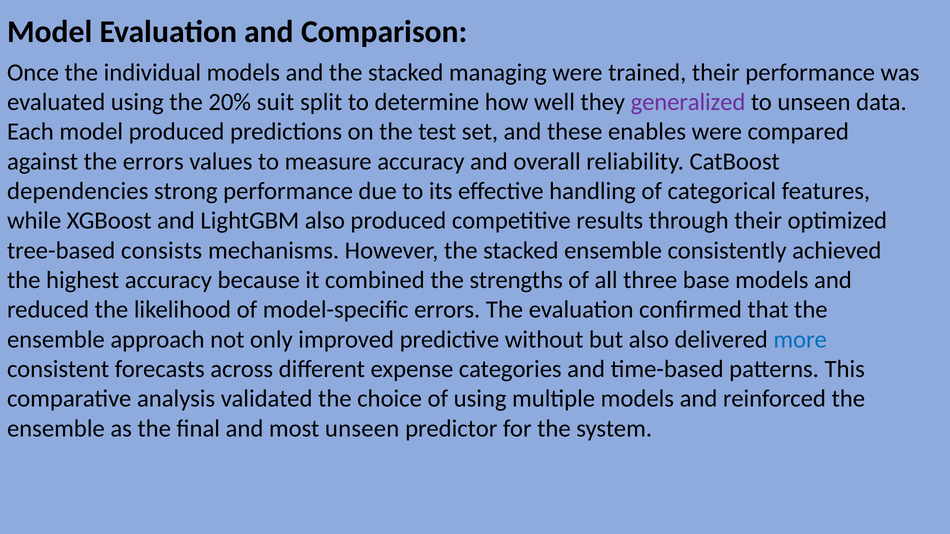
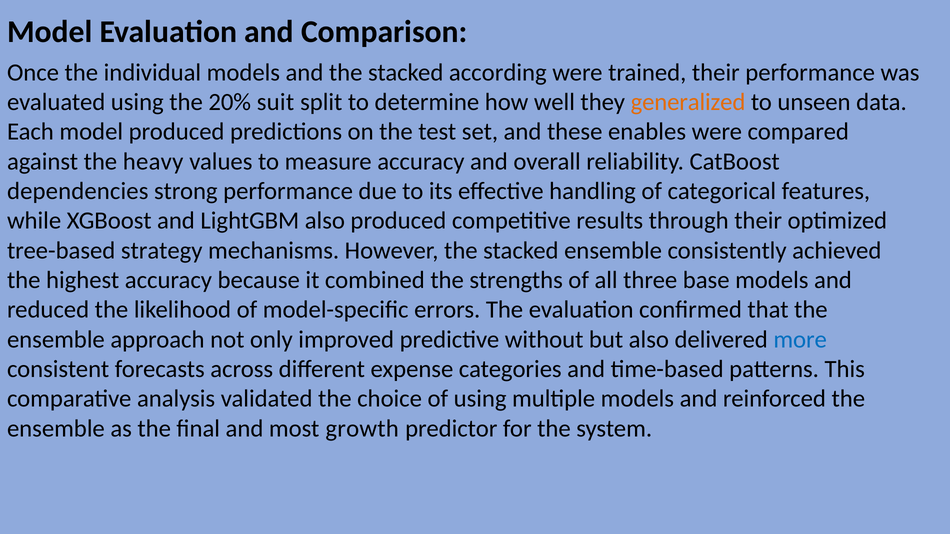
managing: managing -> according
generalized colour: purple -> orange
the errors: errors -> heavy
consists: consists -> strategy
most unseen: unseen -> growth
